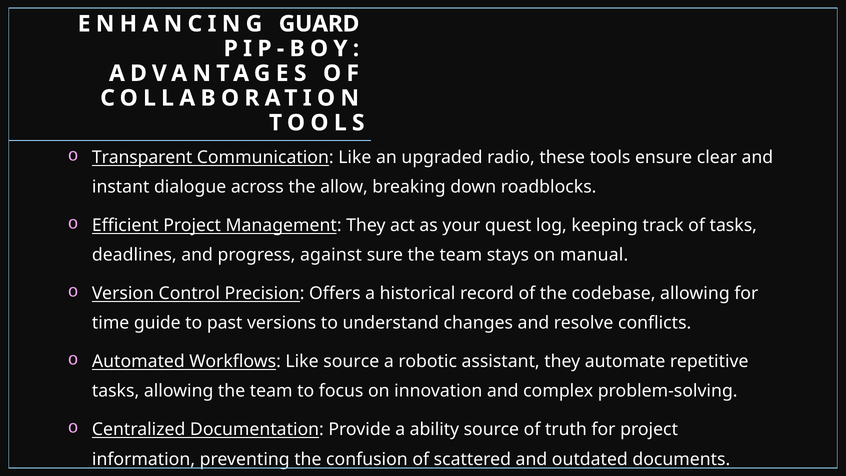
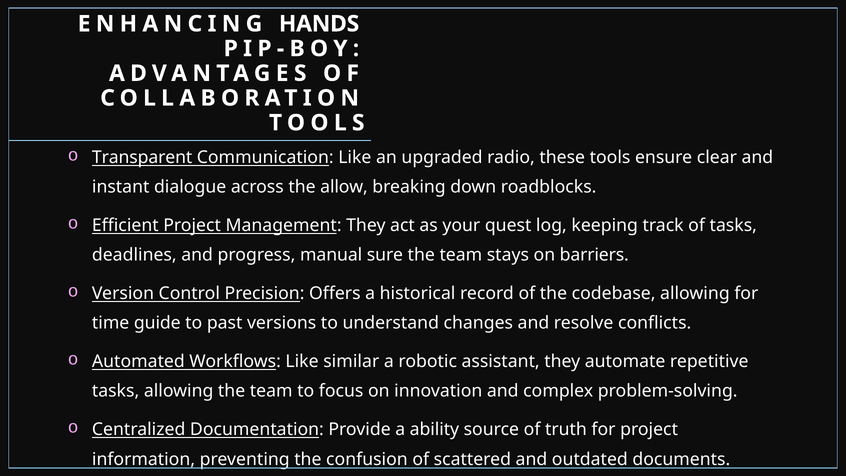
GUARD: GUARD -> HANDS
against: against -> manual
manual: manual -> barriers
Like source: source -> similar
